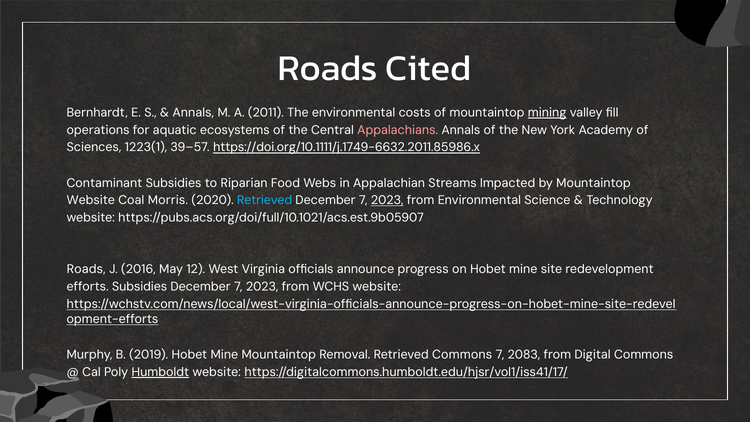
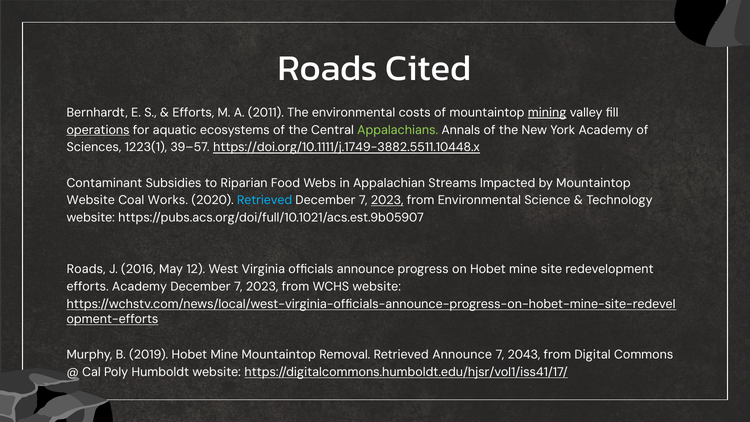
Annals at (193, 113): Annals -> Efforts
operations underline: none -> present
Appalachians colour: pink -> light green
https://doi.org/10.1111/j.1749-6632.2011.85986.x: https://doi.org/10.1111/j.1749-6632.2011.85986.x -> https://doi.org/10.1111/j.1749-3882.5511.10448.x
Morris: Morris -> Works
efforts Subsidies: Subsidies -> Academy
Retrieved Commons: Commons -> Announce
2083: 2083 -> 2043
Humboldt underline: present -> none
